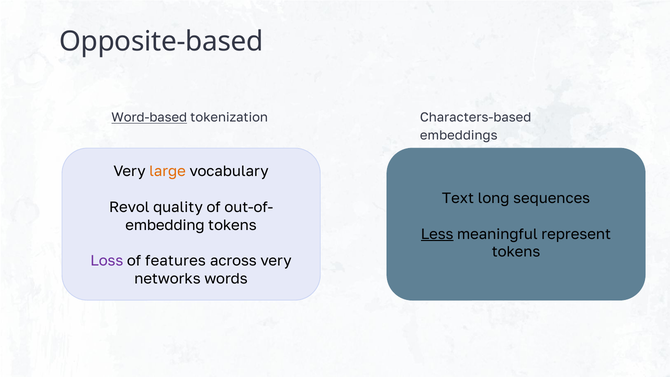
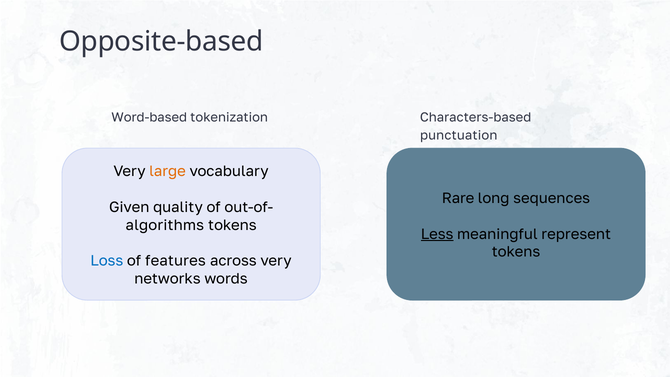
Word-based underline: present -> none
embeddings: embeddings -> punctuation
Text: Text -> Rare
Revol: Revol -> Given
embedding: embedding -> algorithms
Loss colour: purple -> blue
